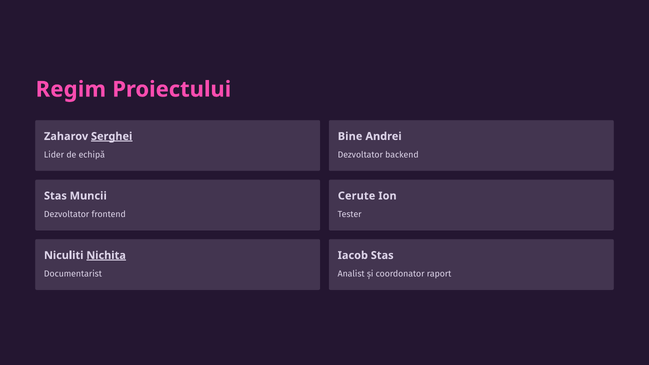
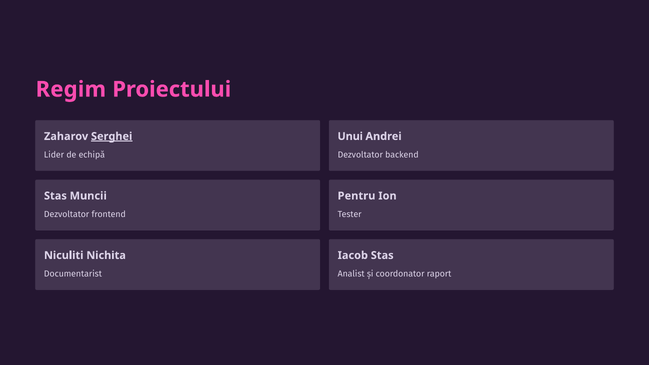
Bine: Bine -> Unui
Cerute: Cerute -> Pentru
Nichita underline: present -> none
